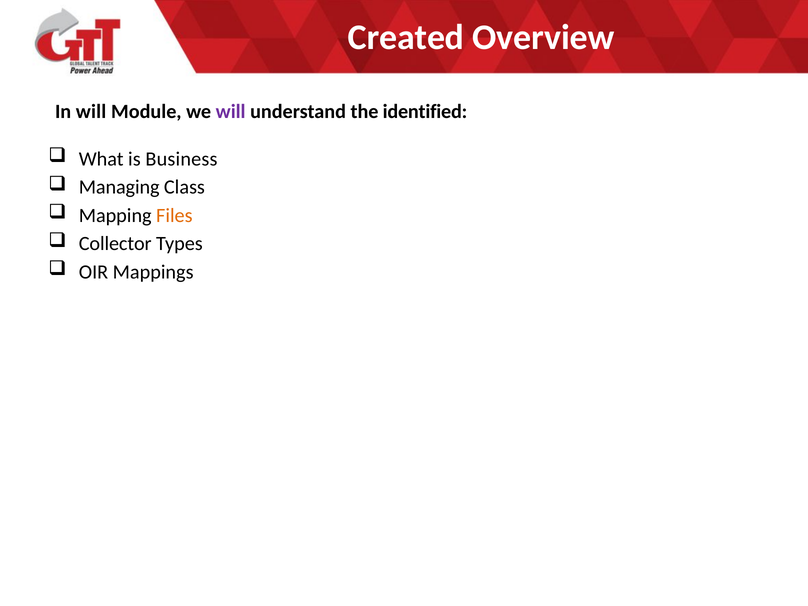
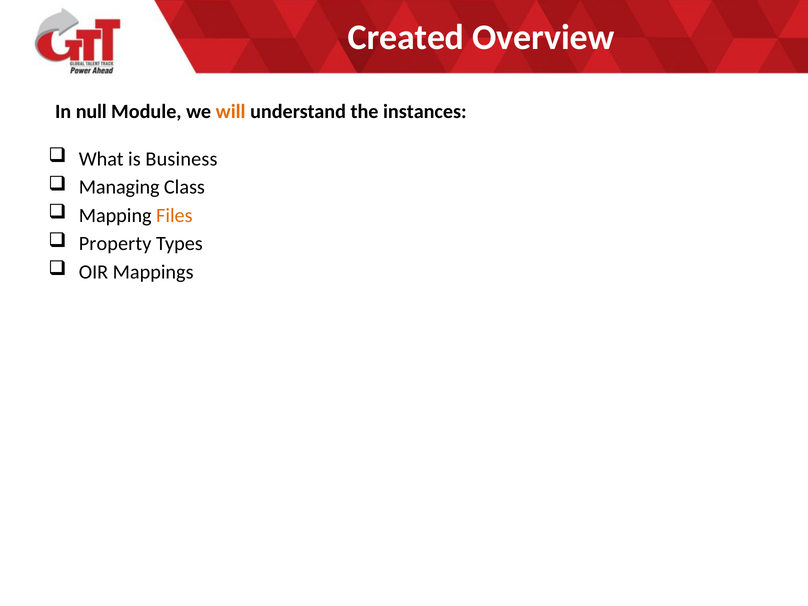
In will: will -> null
will at (231, 112) colour: purple -> orange
identified: identified -> instances
Collector: Collector -> Property
